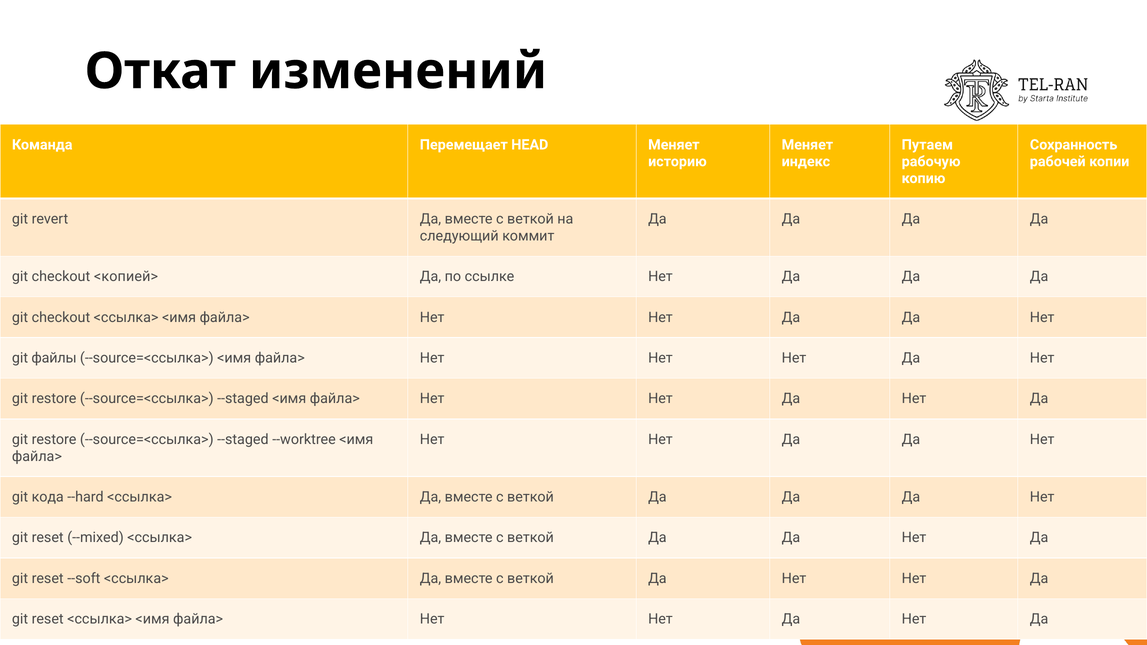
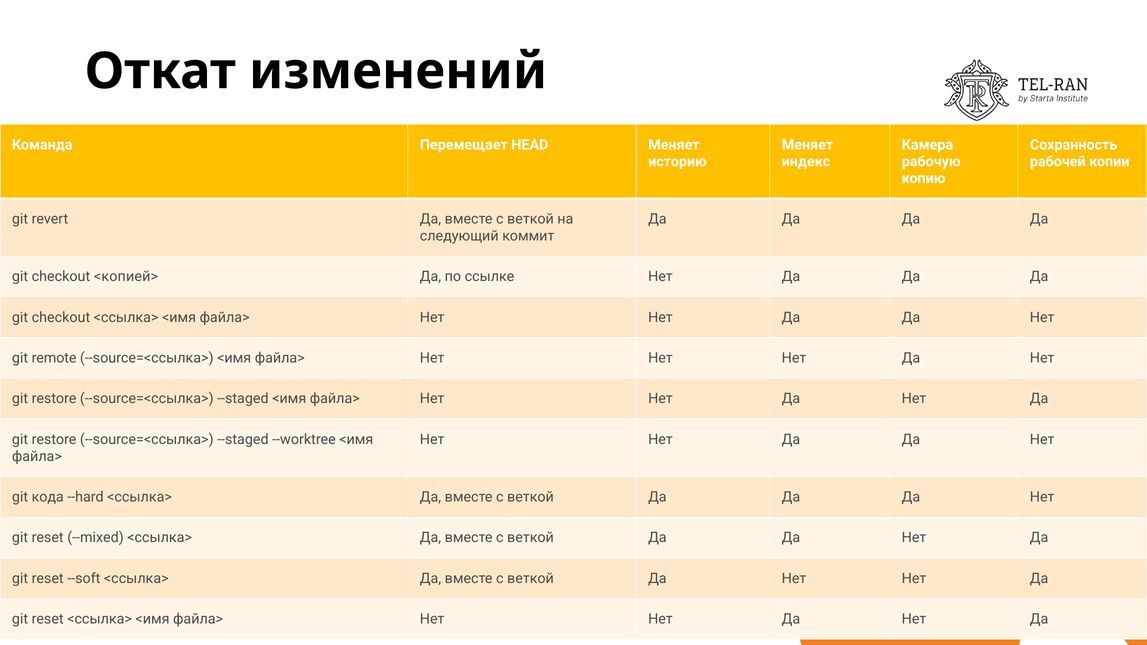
Путаем: Путаем -> Камера
файлы: файлы -> remote
